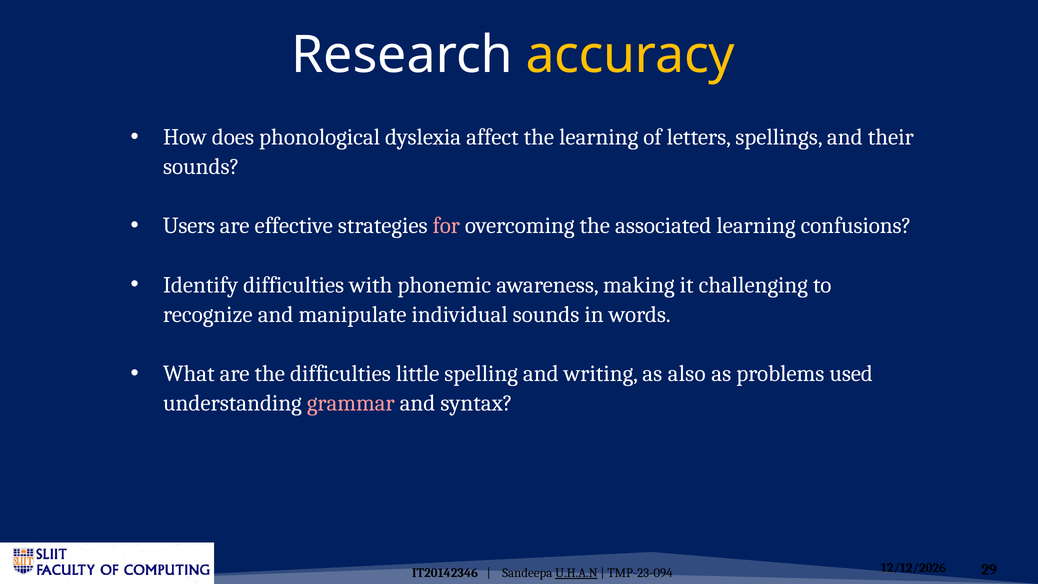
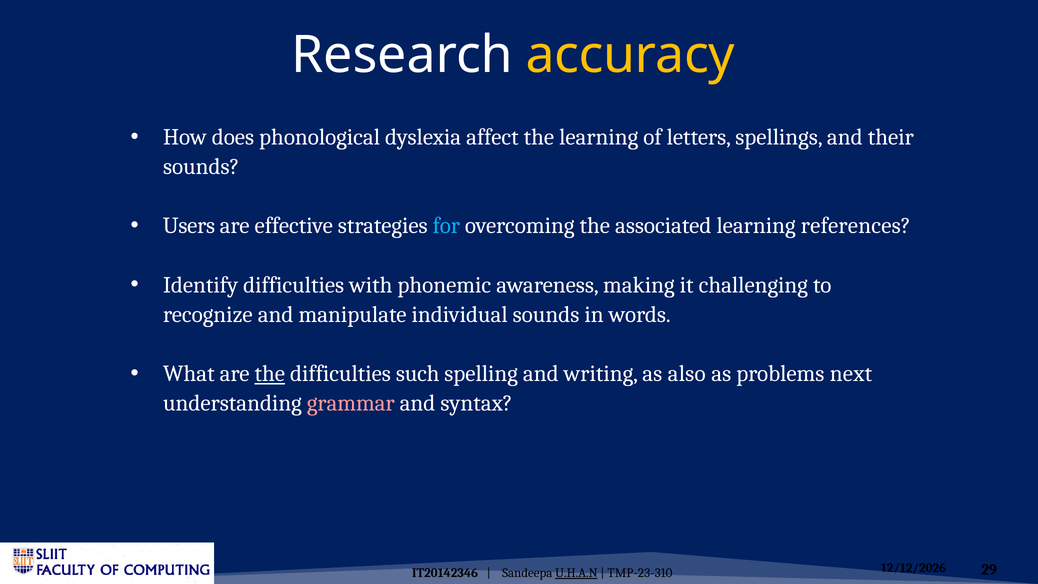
for colour: pink -> light blue
confusions: confusions -> references
the at (270, 374) underline: none -> present
little: little -> such
used: used -> next
TMP-23-094: TMP-23-094 -> TMP-23-310
